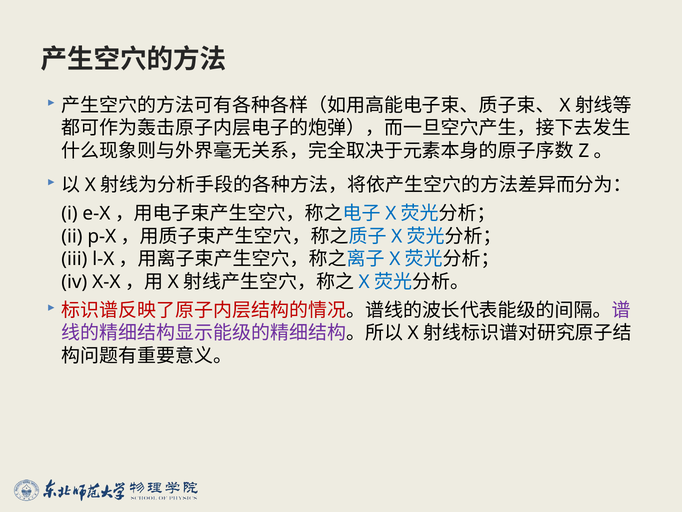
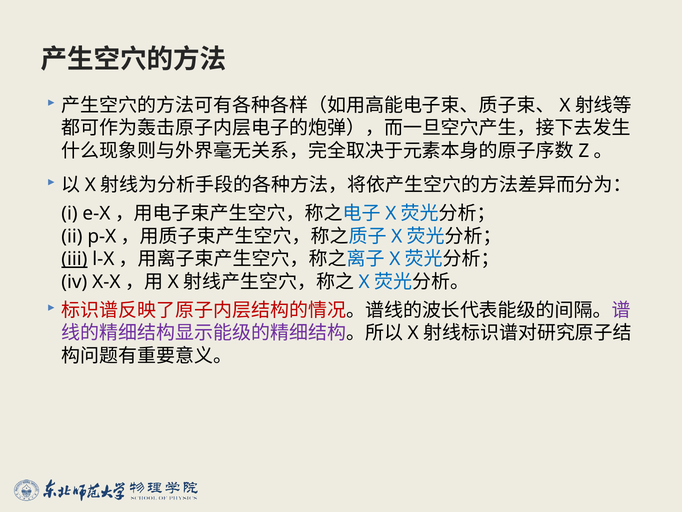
iii underline: none -> present
